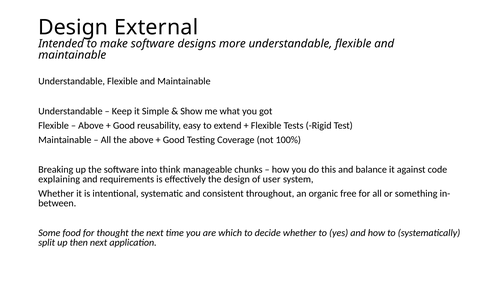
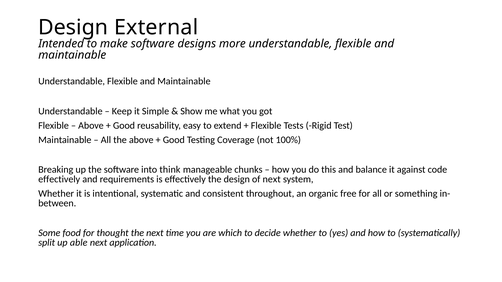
explaining at (59, 179): explaining -> effectively
of user: user -> next
then: then -> able
